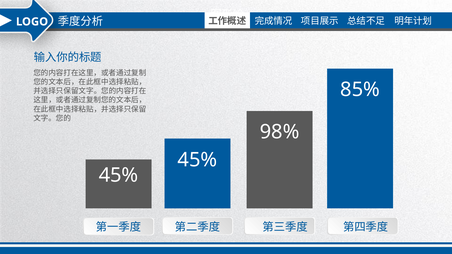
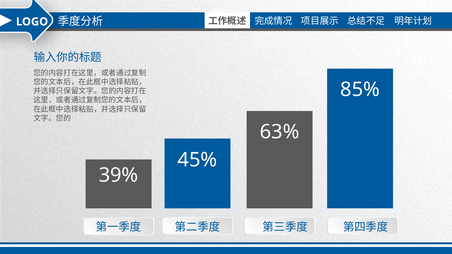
98%: 98% -> 63%
45% at (119, 176): 45% -> 39%
